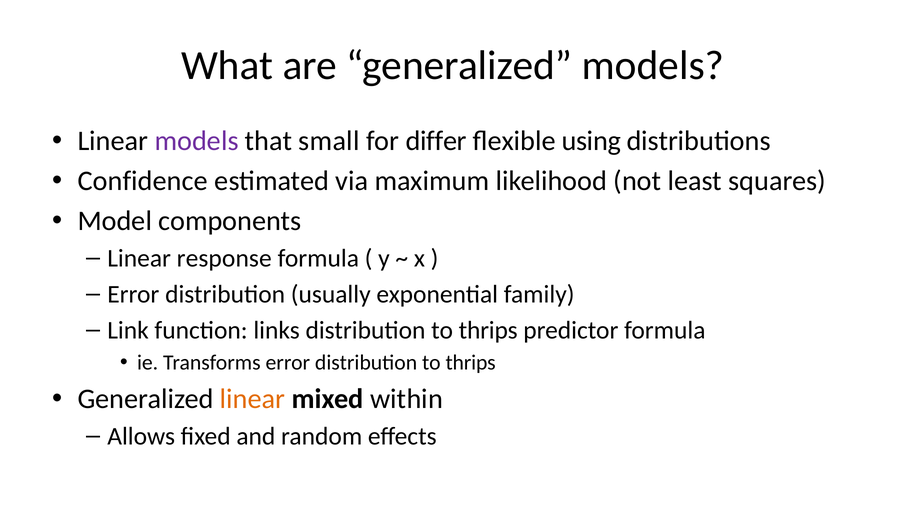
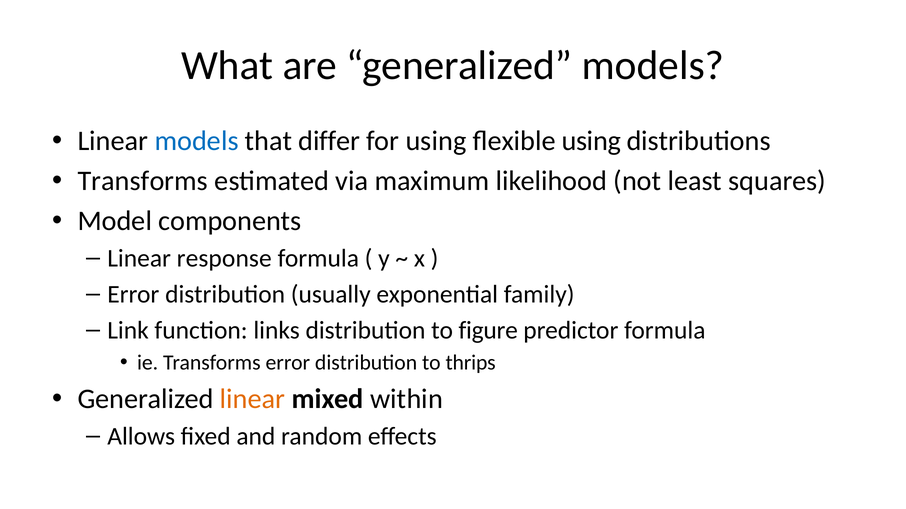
models at (197, 141) colour: purple -> blue
small: small -> differ
for differ: differ -> using
Confidence at (143, 181): Confidence -> Transforms
links distribution to thrips: thrips -> figure
